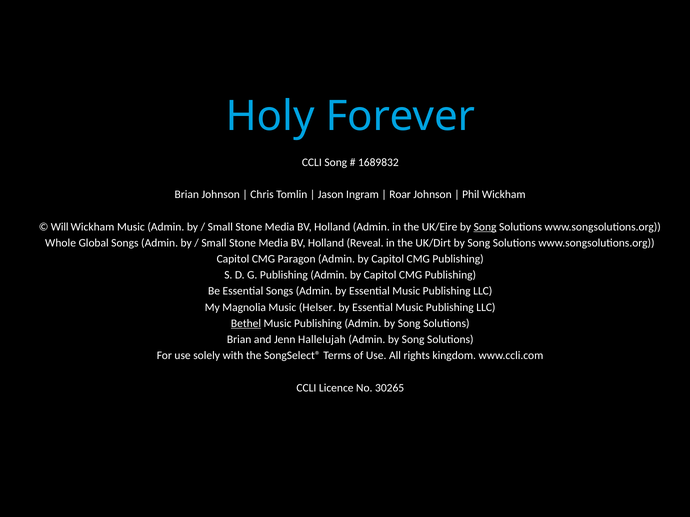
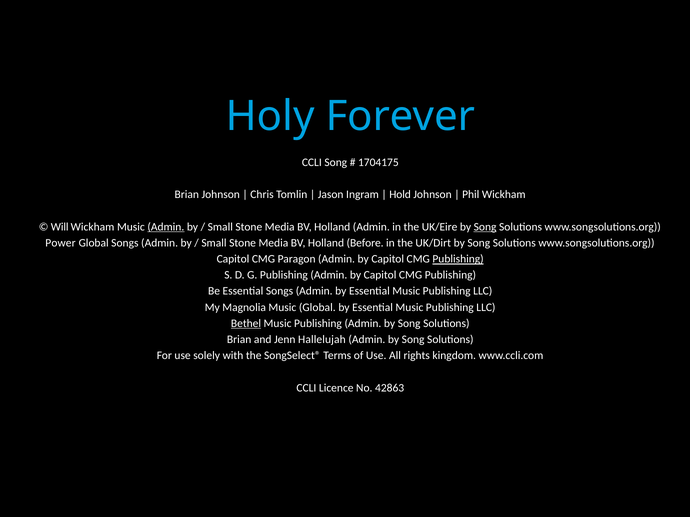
1689832: 1689832 -> 1704175
Roar: Roar -> Hold
Admin at (166, 227) underline: none -> present
Whole: Whole -> Power
Reveal: Reveal -> Before
Publishing at (458, 259) underline: none -> present
Music Helser: Helser -> Global
30265: 30265 -> 42863
